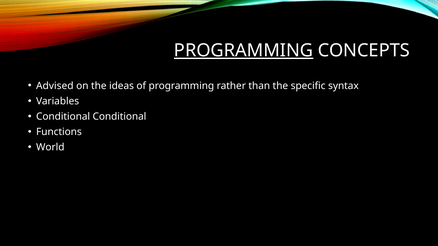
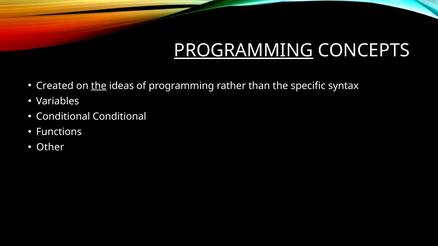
Advised: Advised -> Created
the at (99, 86) underline: none -> present
World: World -> Other
